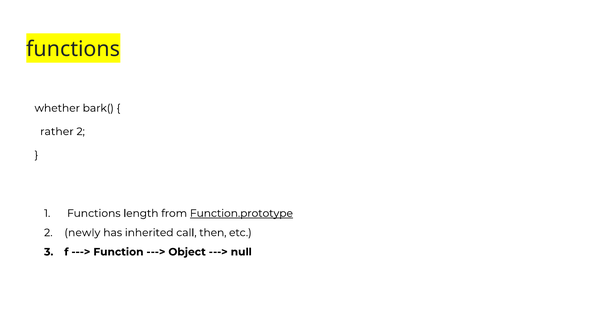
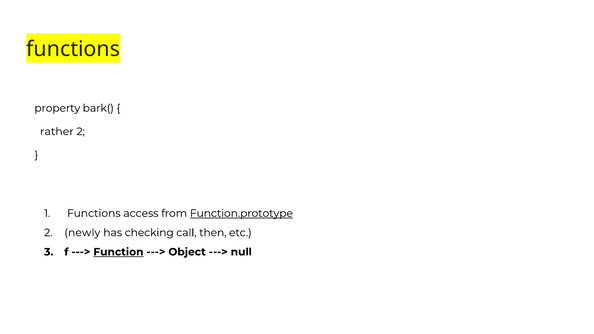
whether: whether -> property
length: length -> access
inherited: inherited -> checking
Function underline: none -> present
